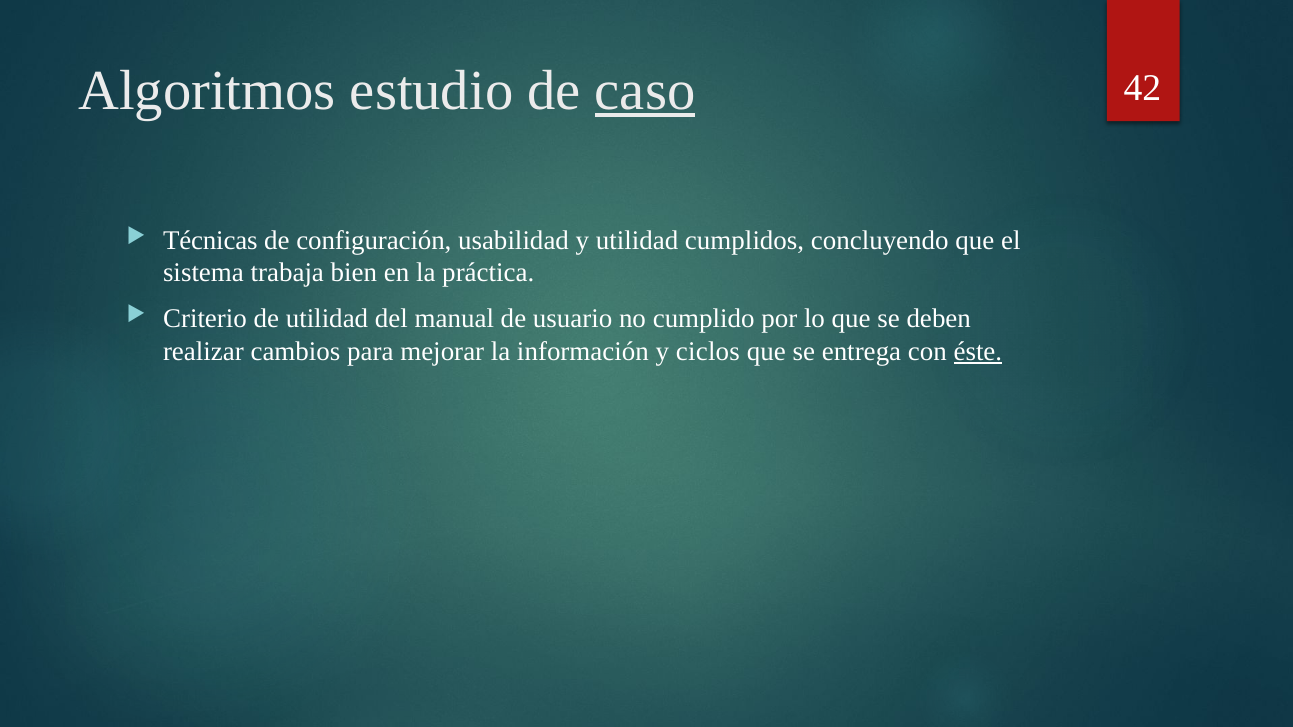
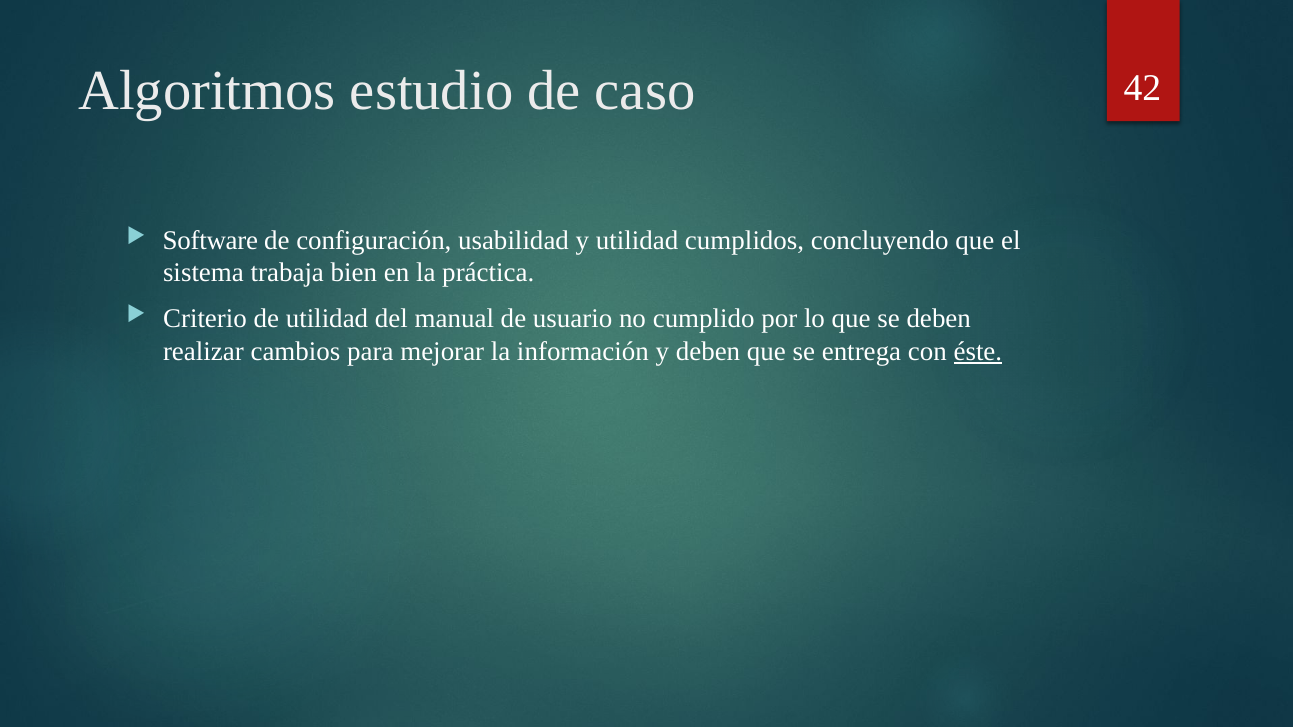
caso underline: present -> none
Técnicas: Técnicas -> Software
y ciclos: ciclos -> deben
